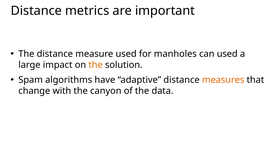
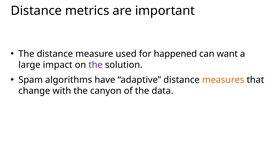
manholes: manholes -> happened
can used: used -> want
the at (96, 65) colour: orange -> purple
